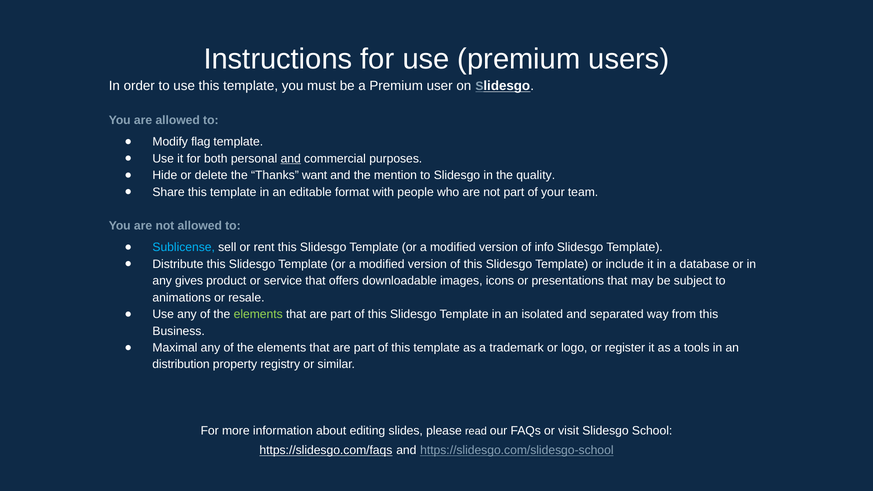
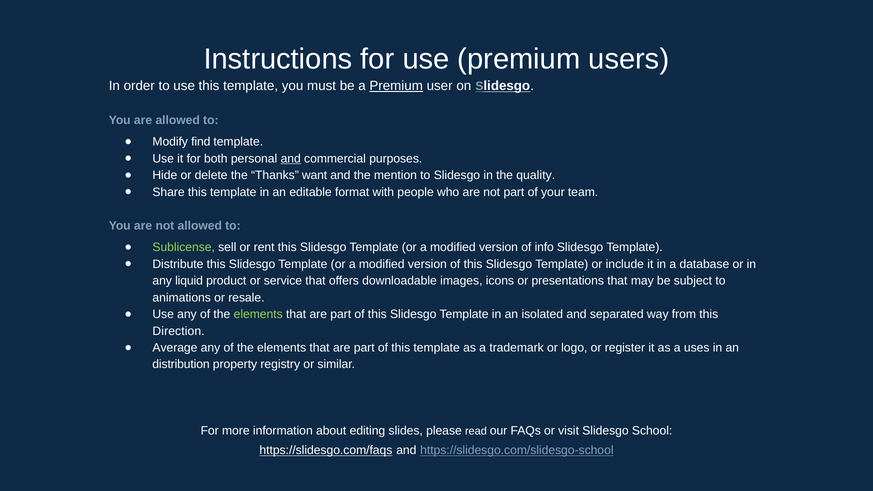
Premium at (396, 86) underline: none -> present
flag: flag -> find
Sublicense colour: light blue -> light green
gives: gives -> liquid
Business: Business -> Direction
Maximal: Maximal -> Average
tools: tools -> uses
